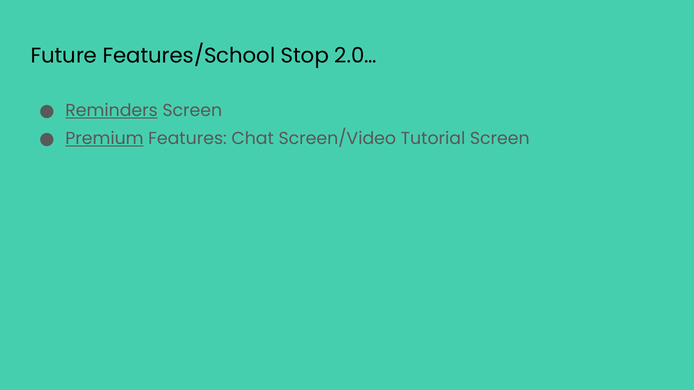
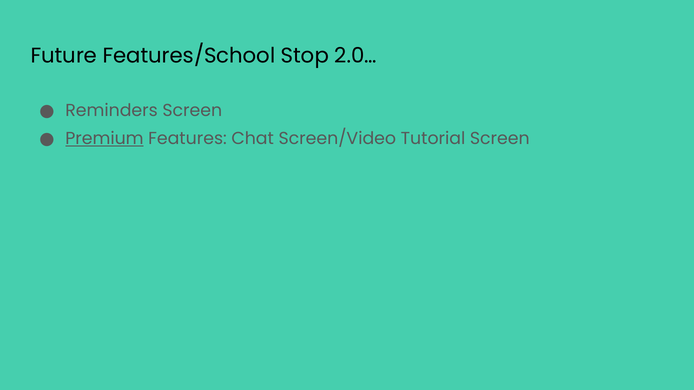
Reminders underline: present -> none
